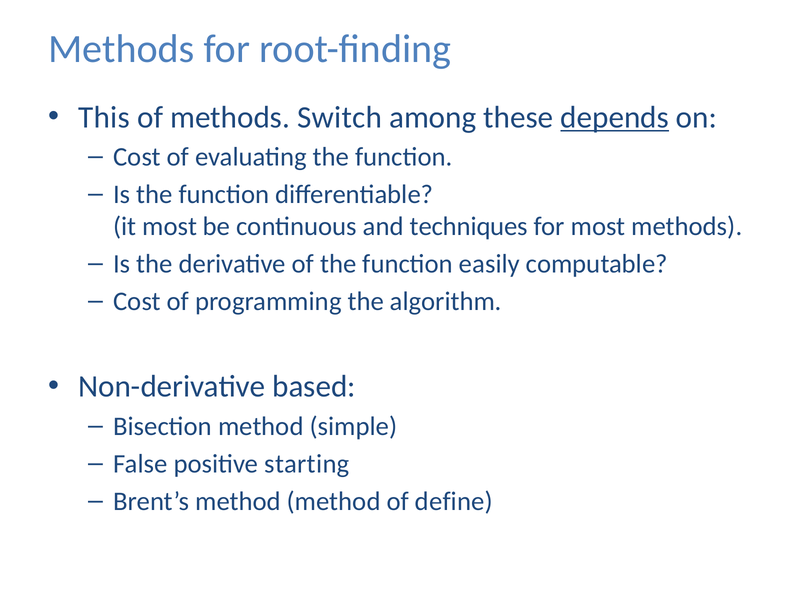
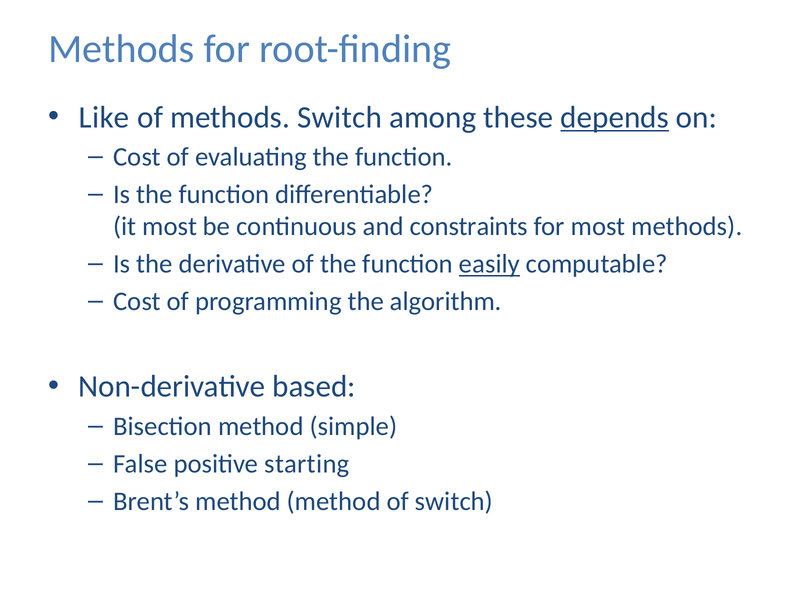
This: This -> Like
techniques: techniques -> constraints
easily underline: none -> present
of define: define -> switch
